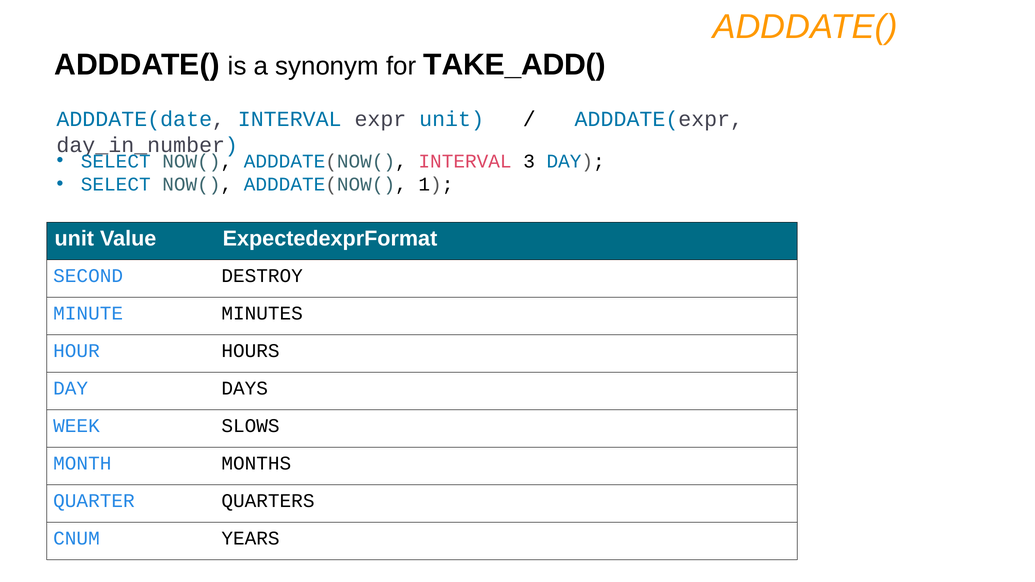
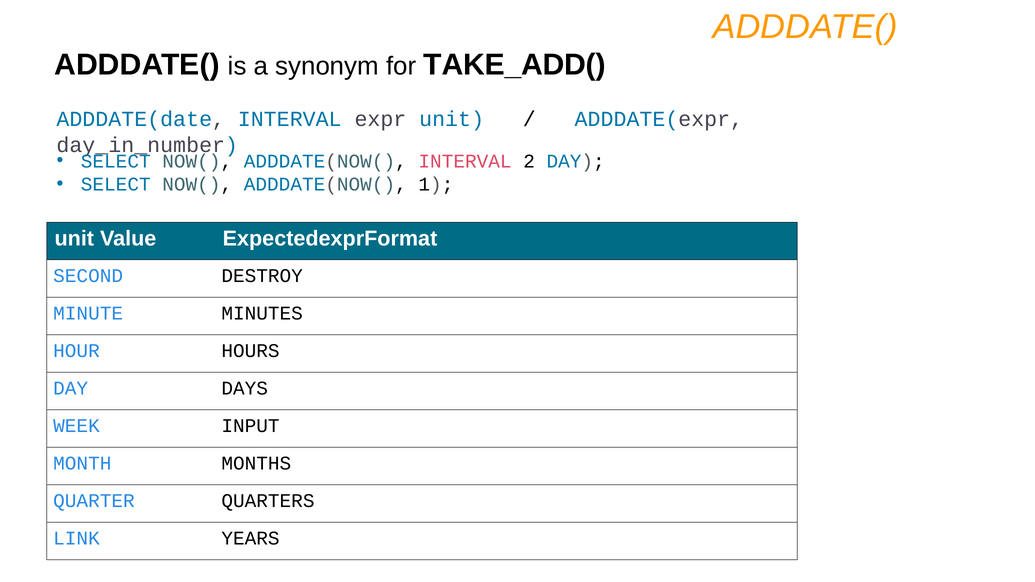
3: 3 -> 2
SLOWS: SLOWS -> INPUT
CNUM: CNUM -> LINK
